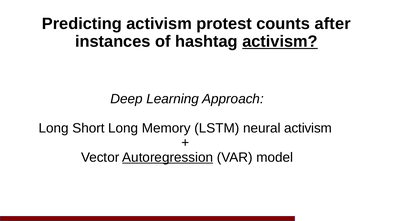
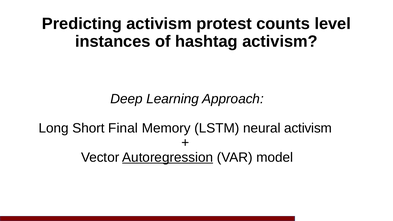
after: after -> level
activism at (280, 41) underline: present -> none
Short Long: Long -> Final
